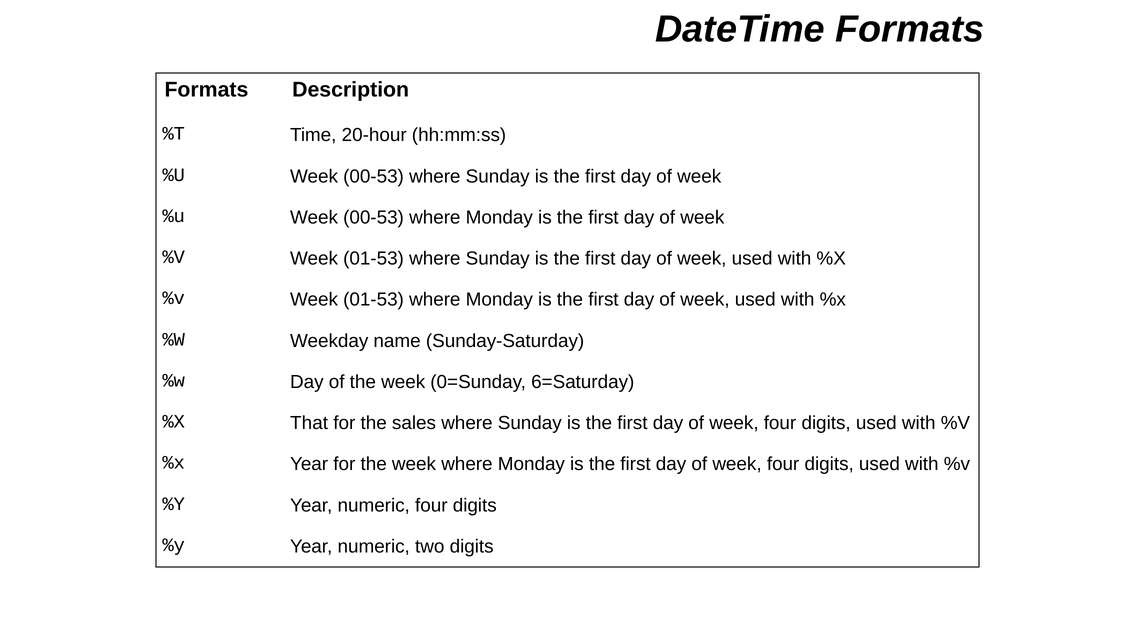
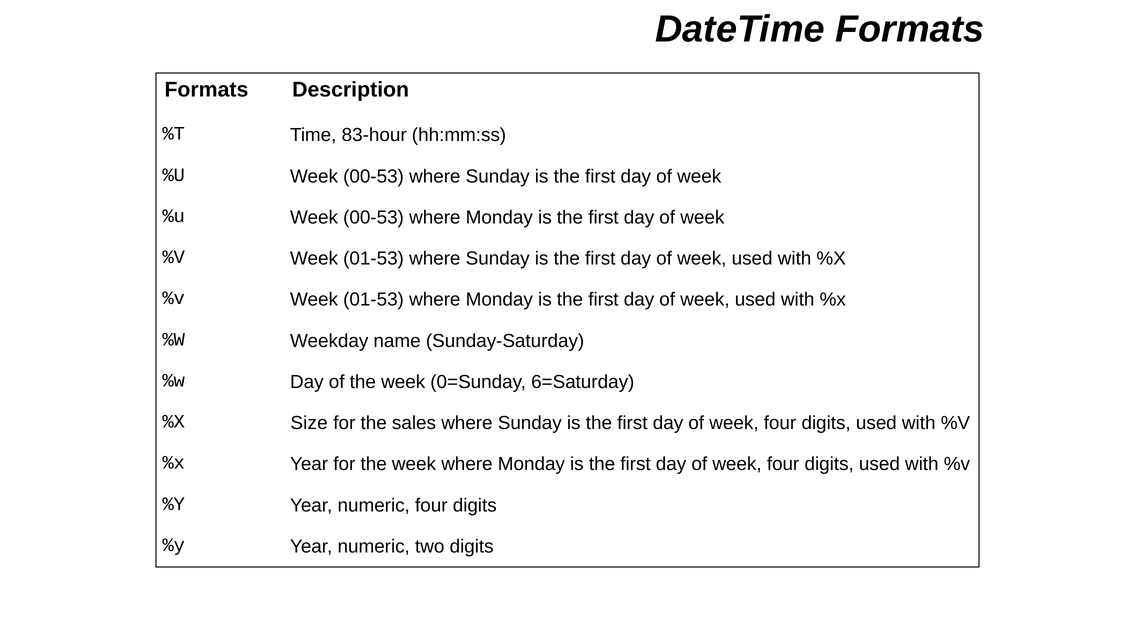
20-hour: 20-hour -> 83-hour
That: That -> Size
